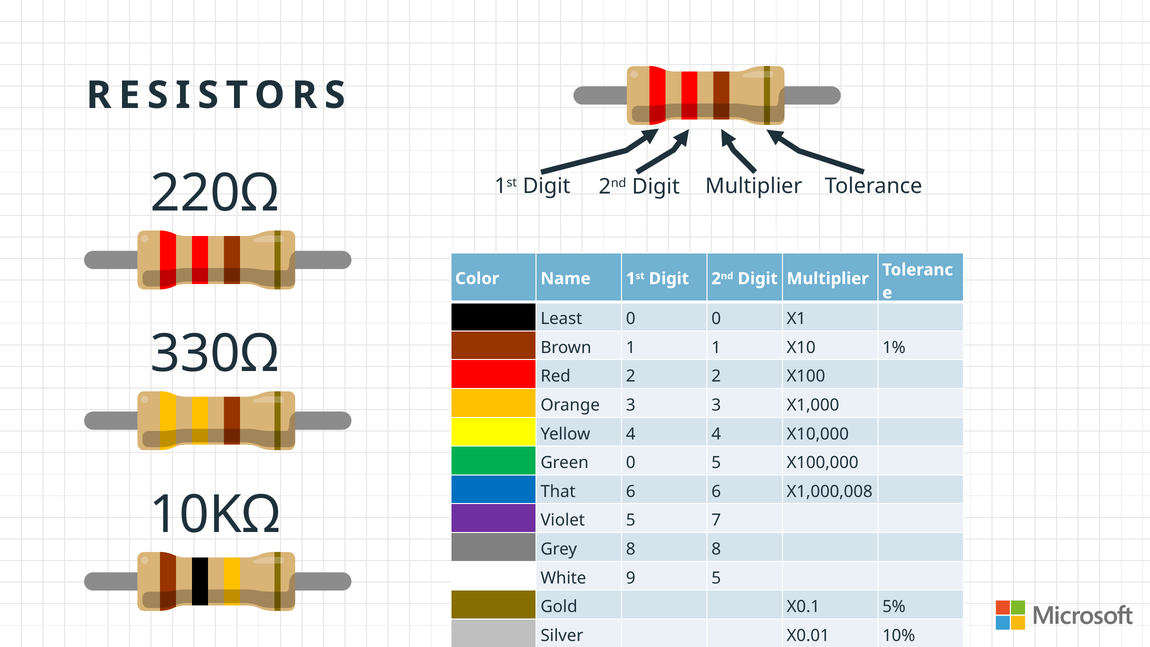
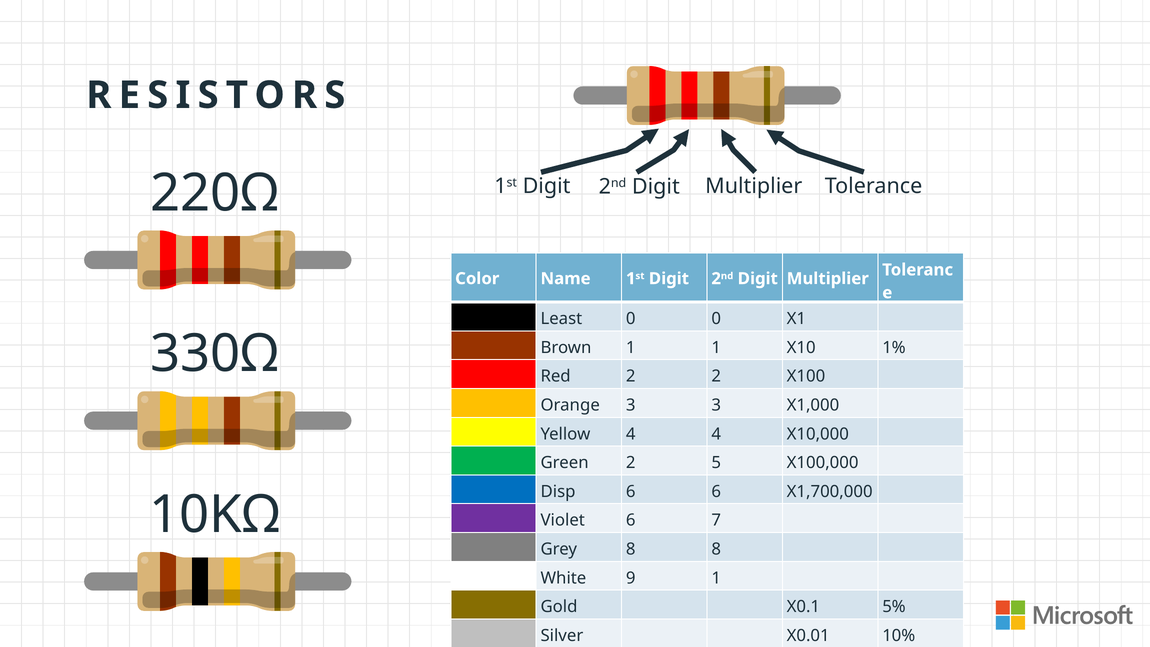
Green 0: 0 -> 2
That: That -> Disp
X1,000,008: X1,000,008 -> X1,700,000
Violet 5: 5 -> 6
9 5: 5 -> 1
